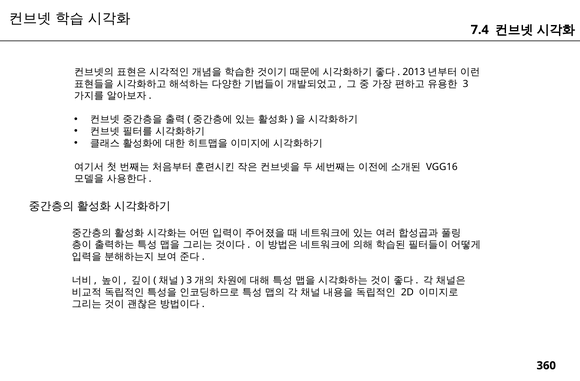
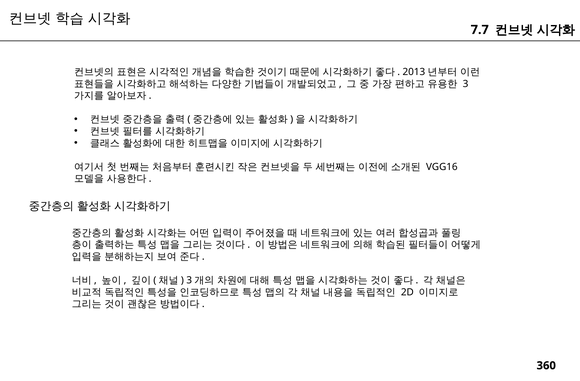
7.4: 7.4 -> 7.7
